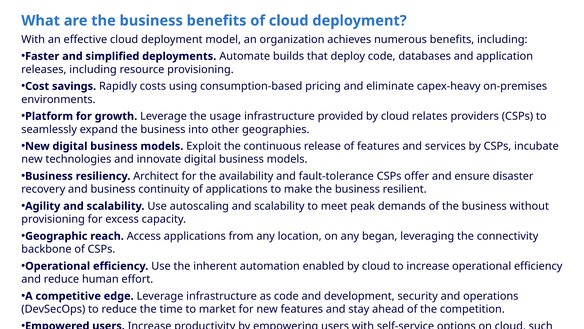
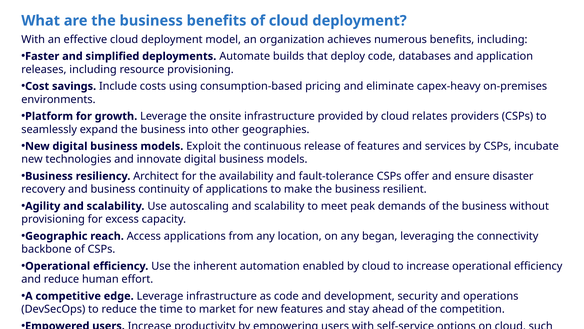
Rapidly: Rapidly -> Include
usage: usage -> onsite
